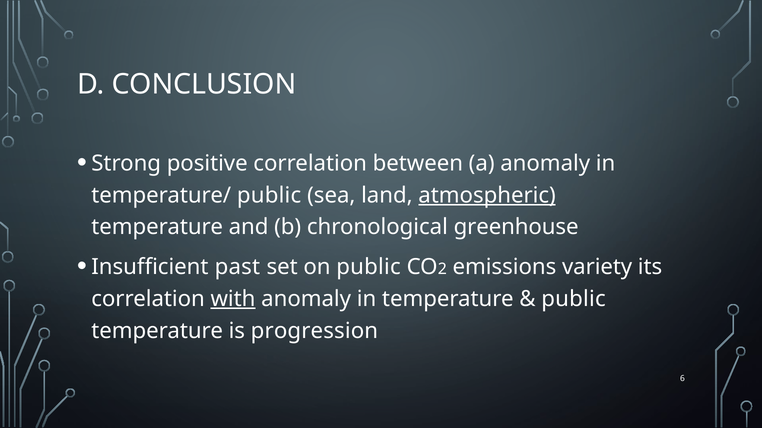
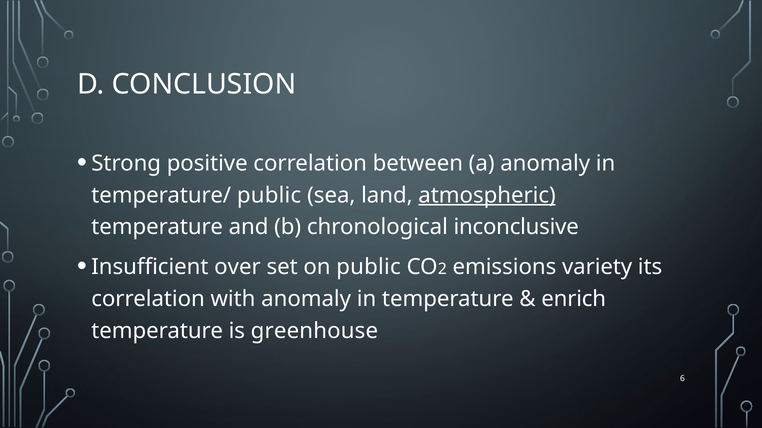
greenhouse: greenhouse -> inconclusive
past: past -> over
with underline: present -> none
public at (574, 299): public -> enrich
progression: progression -> greenhouse
